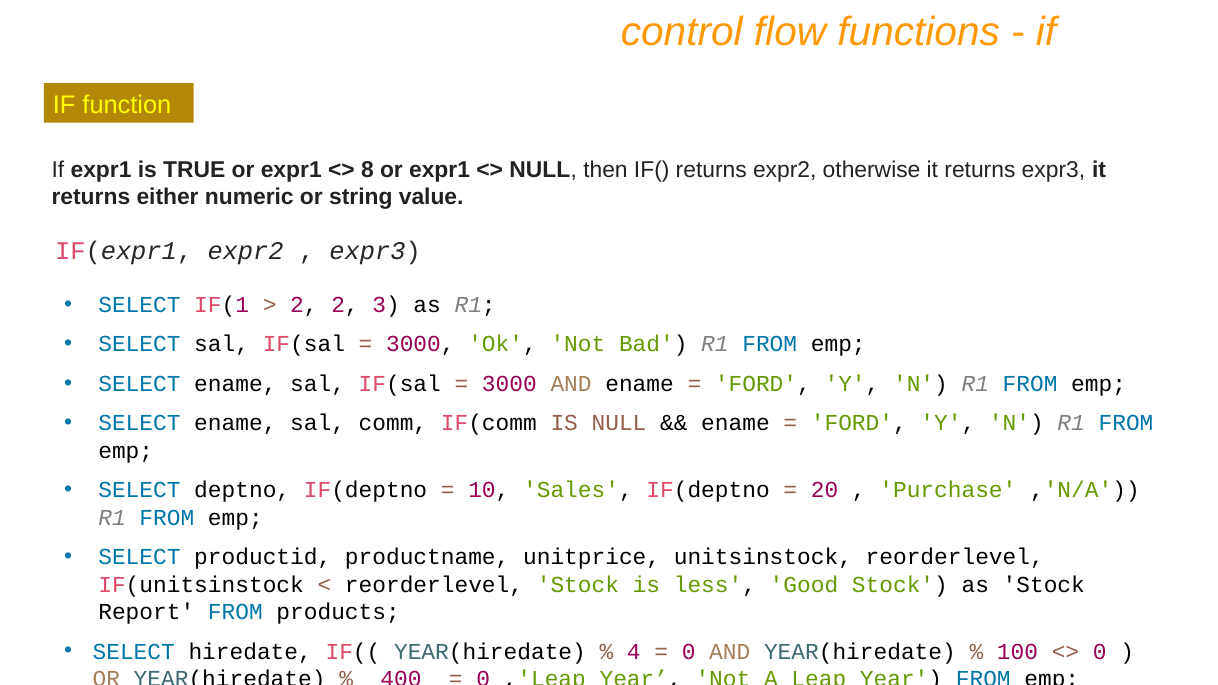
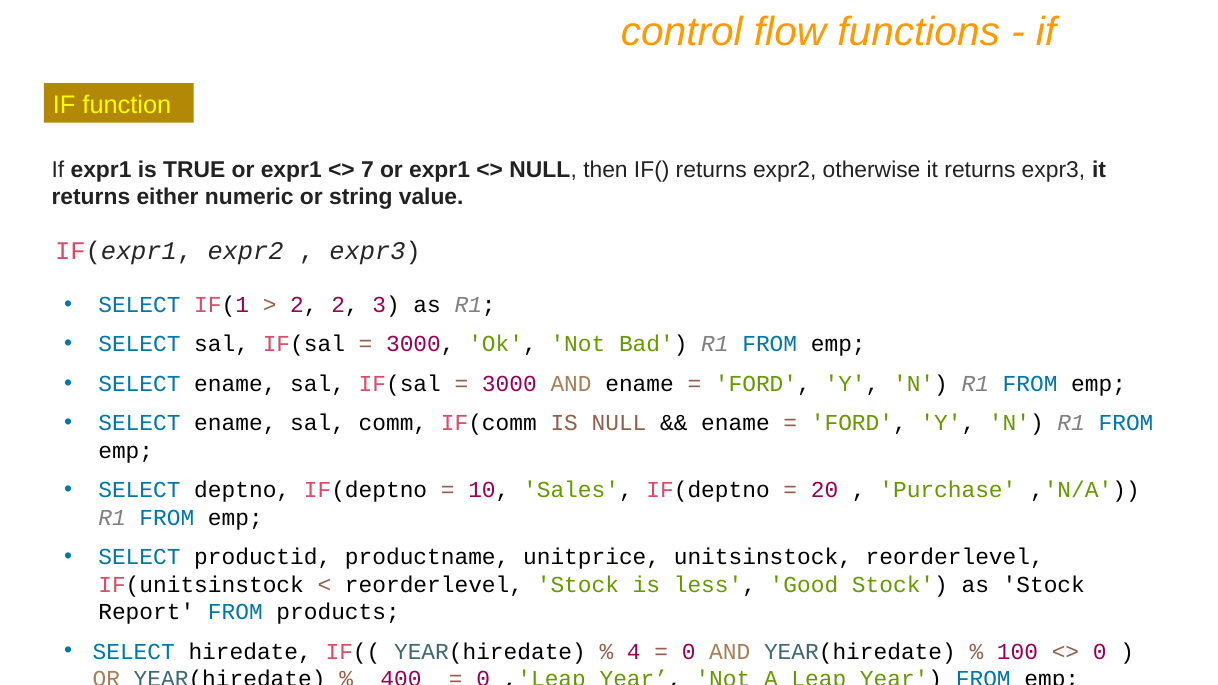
8: 8 -> 7
